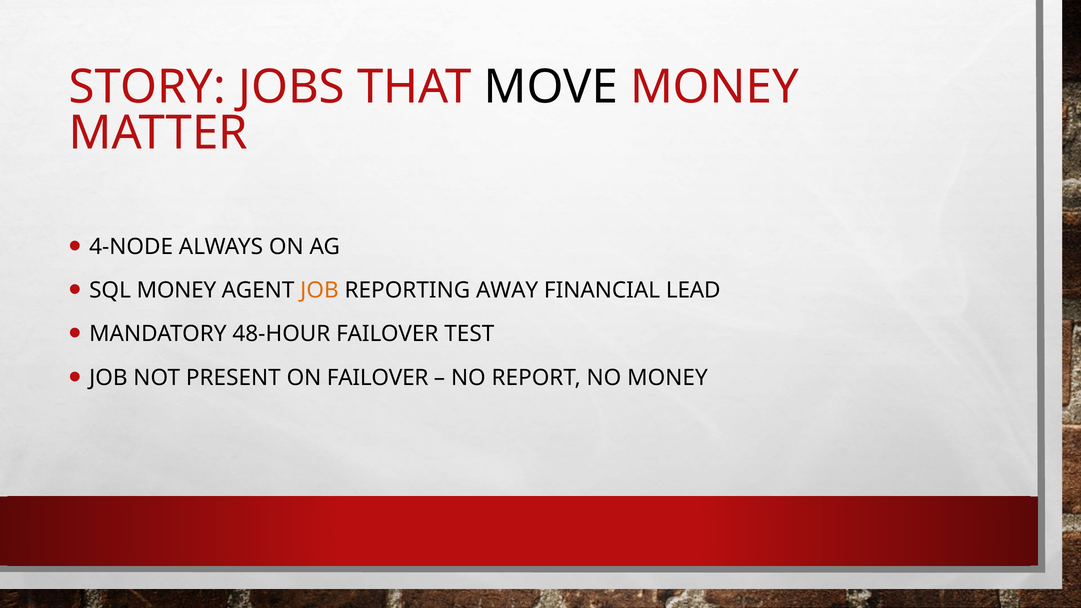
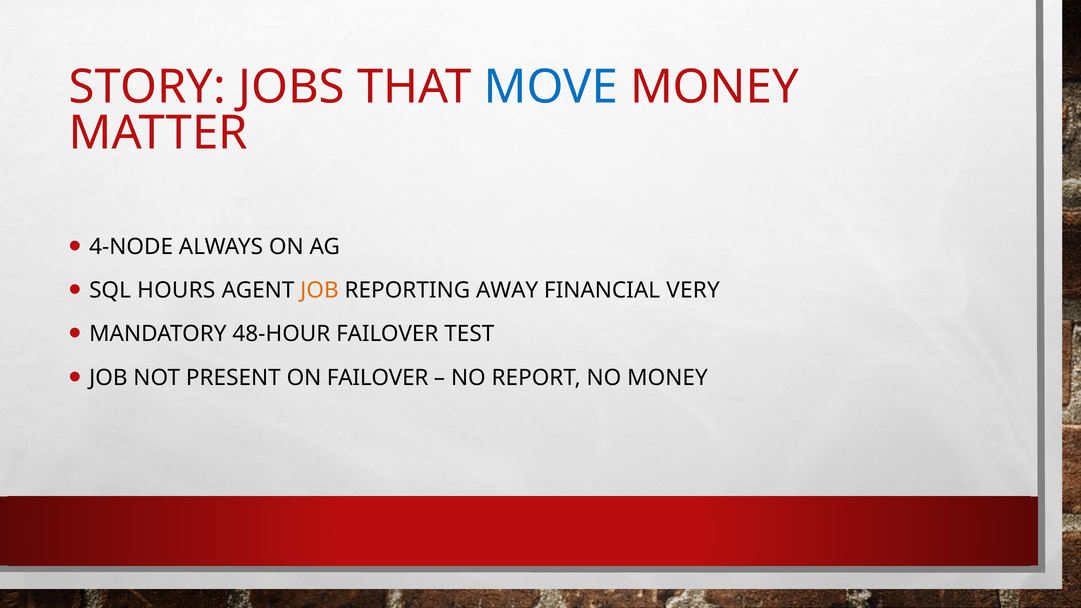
MOVE colour: black -> blue
SQL MONEY: MONEY -> HOURS
LEAD: LEAD -> VERY
